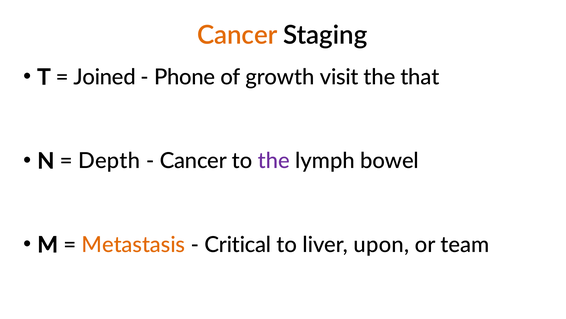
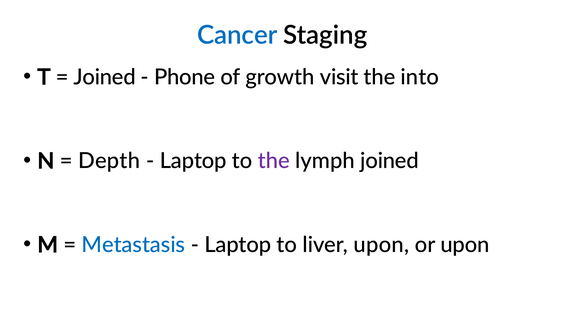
Cancer at (237, 35) colour: orange -> blue
that: that -> into
Cancer at (193, 161): Cancer -> Laptop
lymph bowel: bowel -> joined
Metastasis colour: orange -> blue
Critical at (238, 244): Critical -> Laptop
or team: team -> upon
